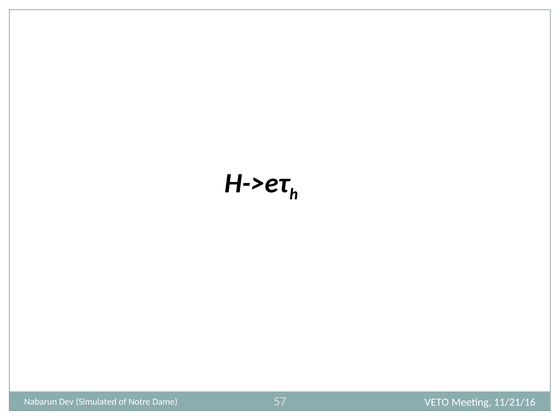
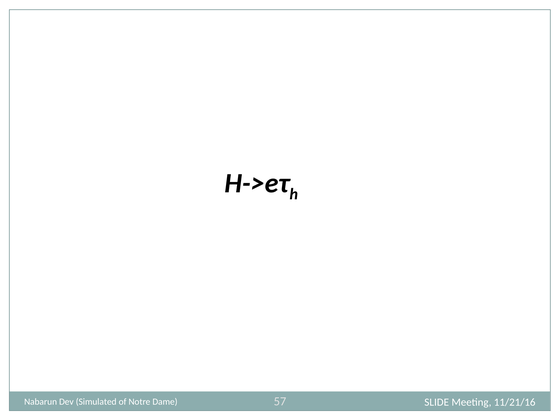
VETO: VETO -> SLIDE
